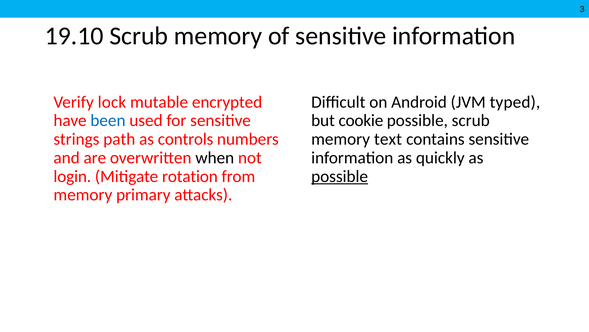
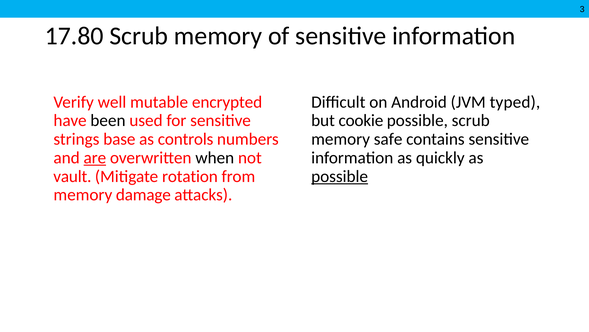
19.10: 19.10 -> 17.80
lock: lock -> well
been colour: blue -> black
path: path -> base
text: text -> safe
are underline: none -> present
login: login -> vault
primary: primary -> damage
